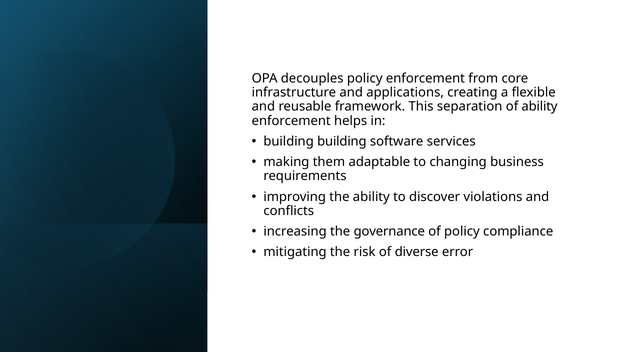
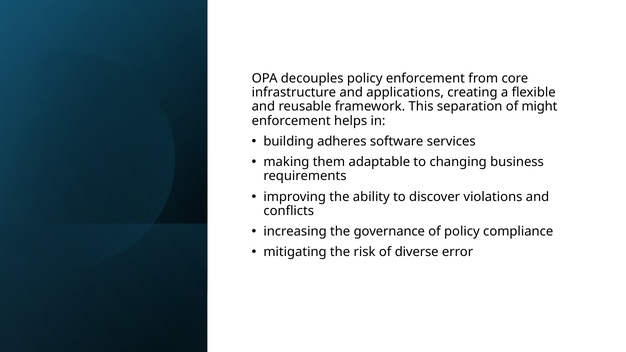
of ability: ability -> might
building building: building -> adheres
